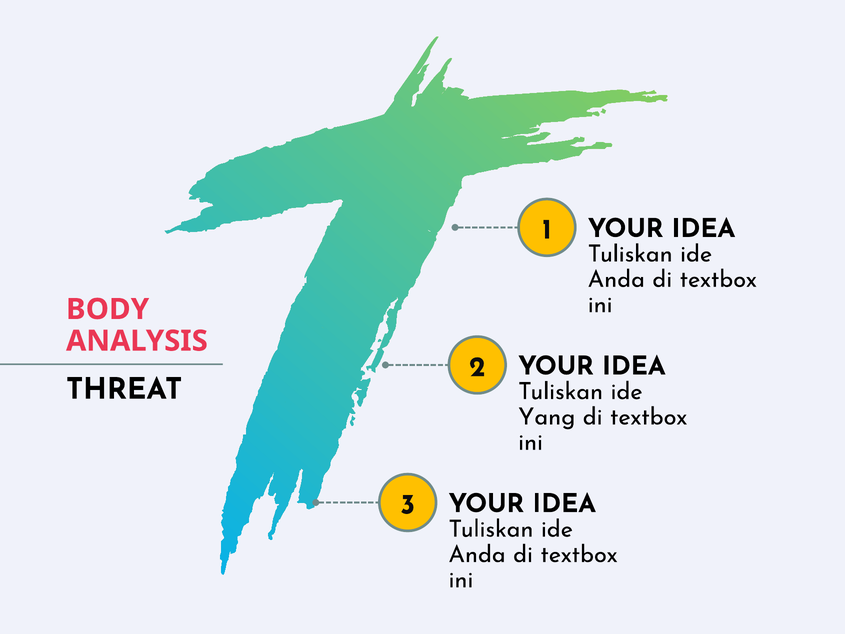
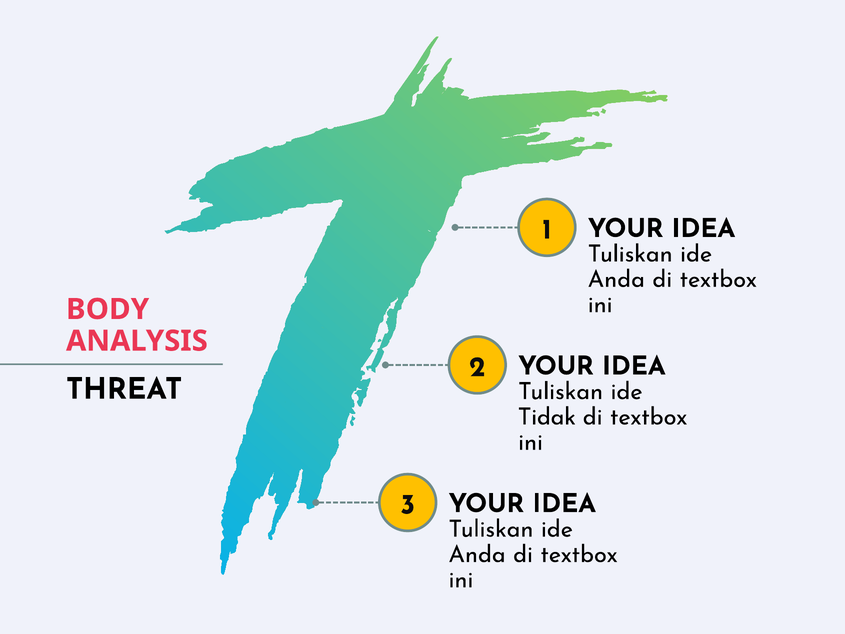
Yang: Yang -> Tidak
